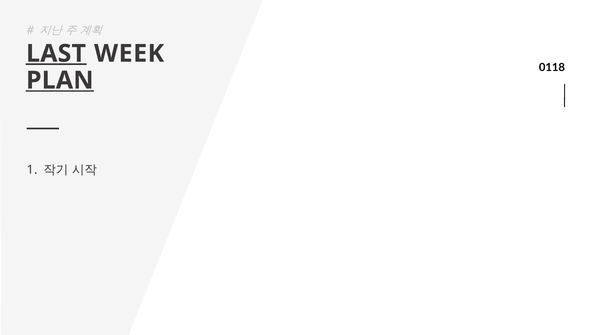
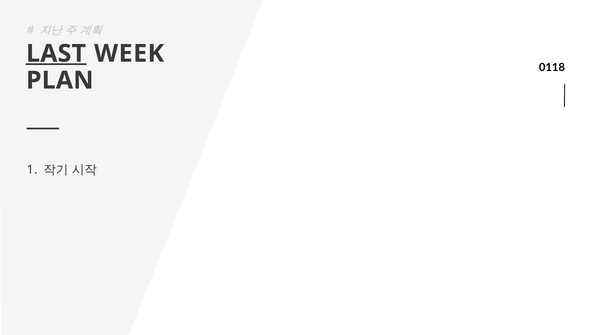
PLAN underline: present -> none
